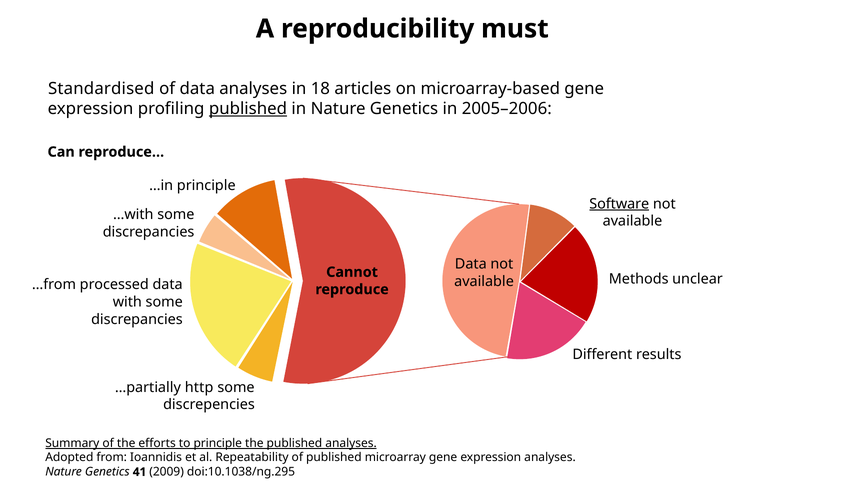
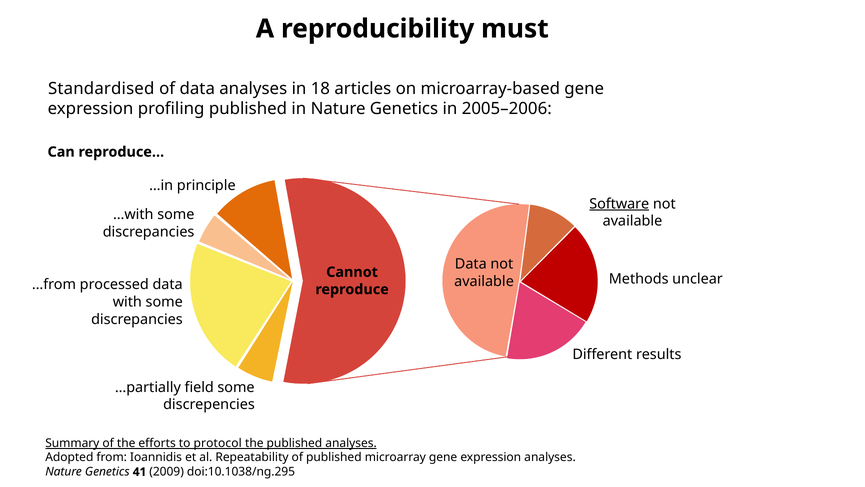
published at (248, 109) underline: present -> none
http: http -> field
to principle: principle -> protocol
